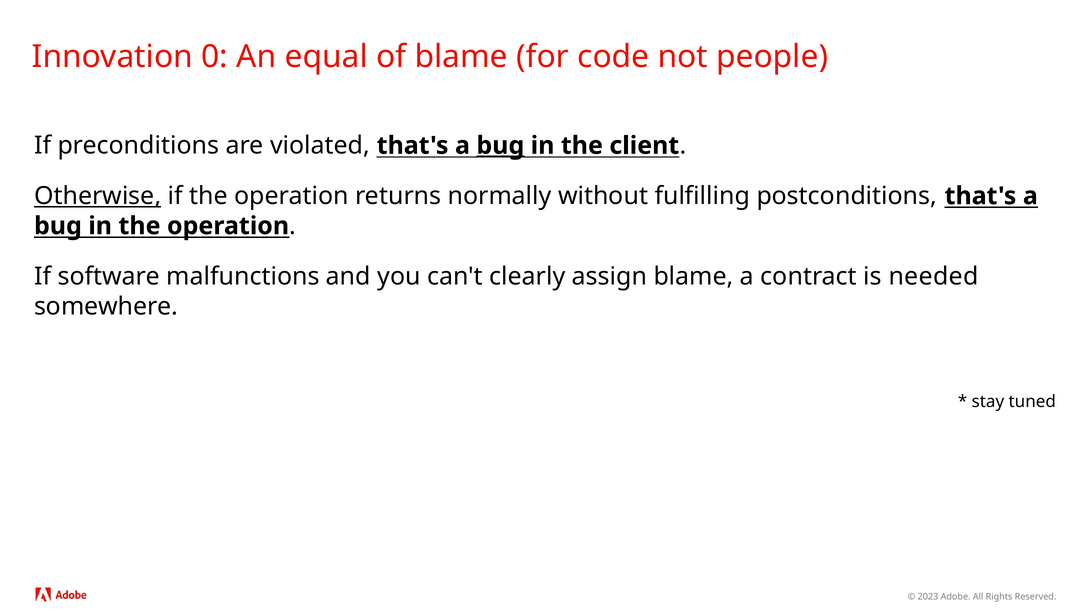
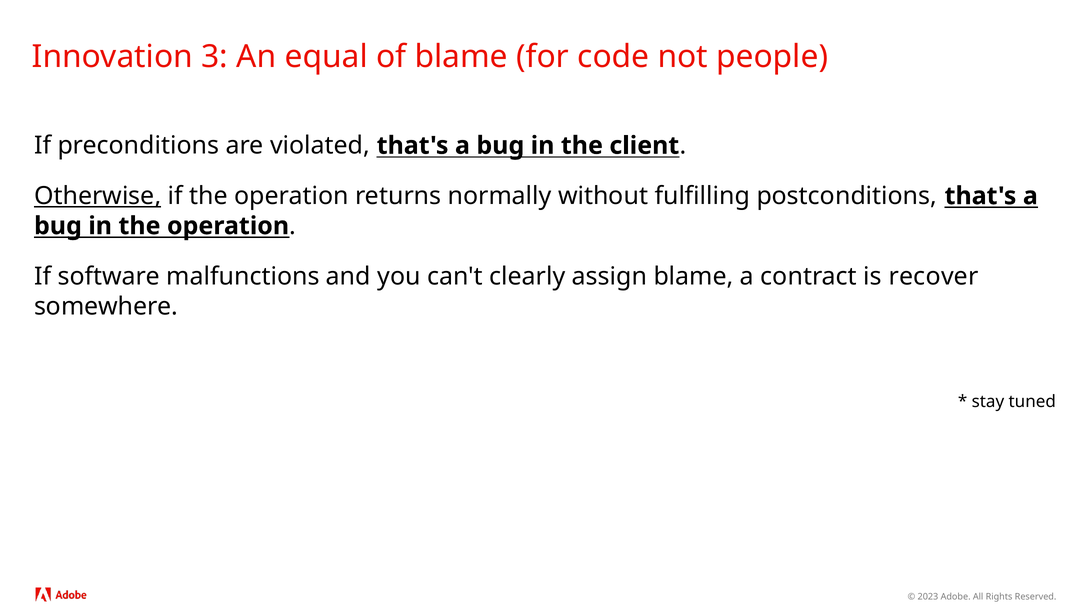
0: 0 -> 3
bug at (500, 146) underline: present -> none
needed: needed -> recover
